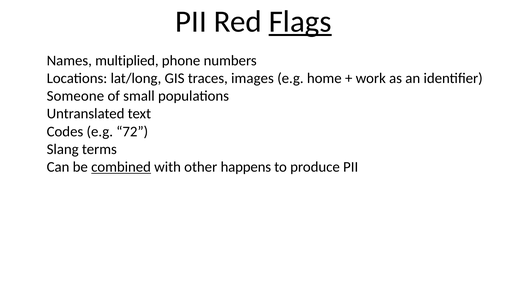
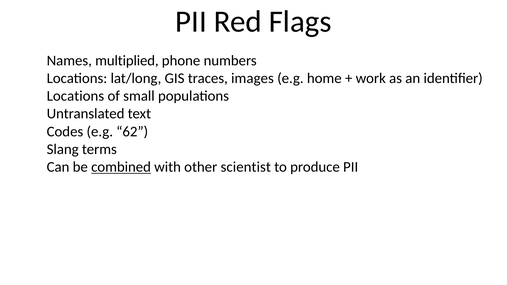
Flags underline: present -> none
Someone at (75, 96): Someone -> Locations
72: 72 -> 62
happens: happens -> scientist
